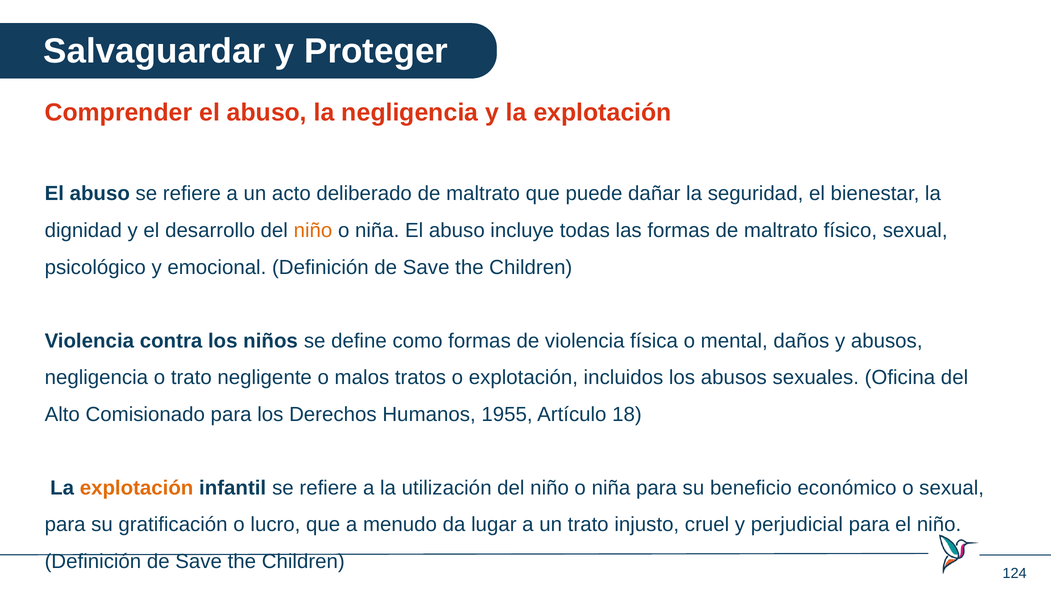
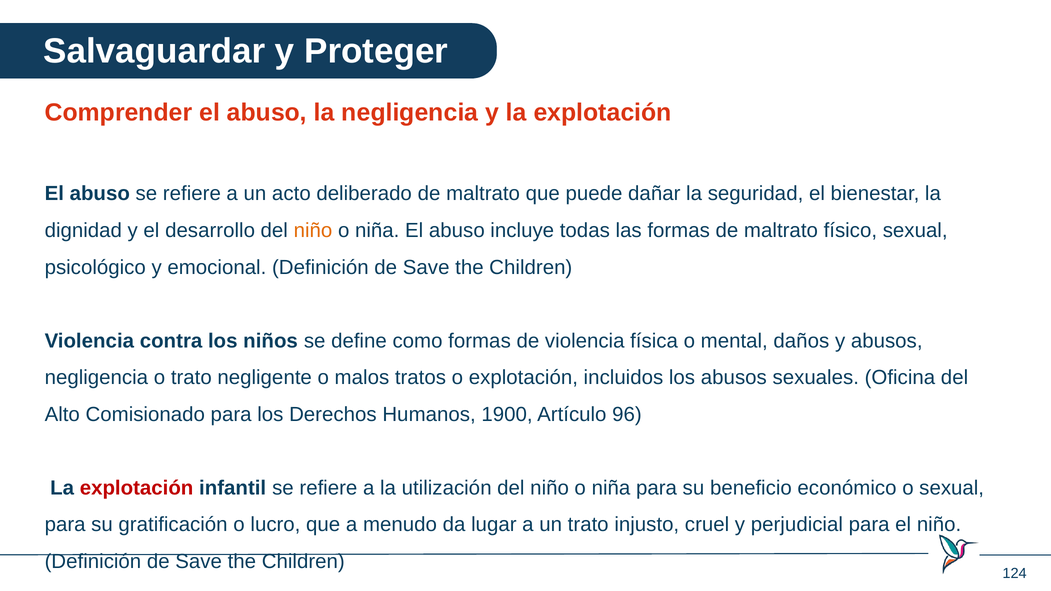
1955: 1955 -> 1900
18: 18 -> 96
explotación at (137, 488) colour: orange -> red
